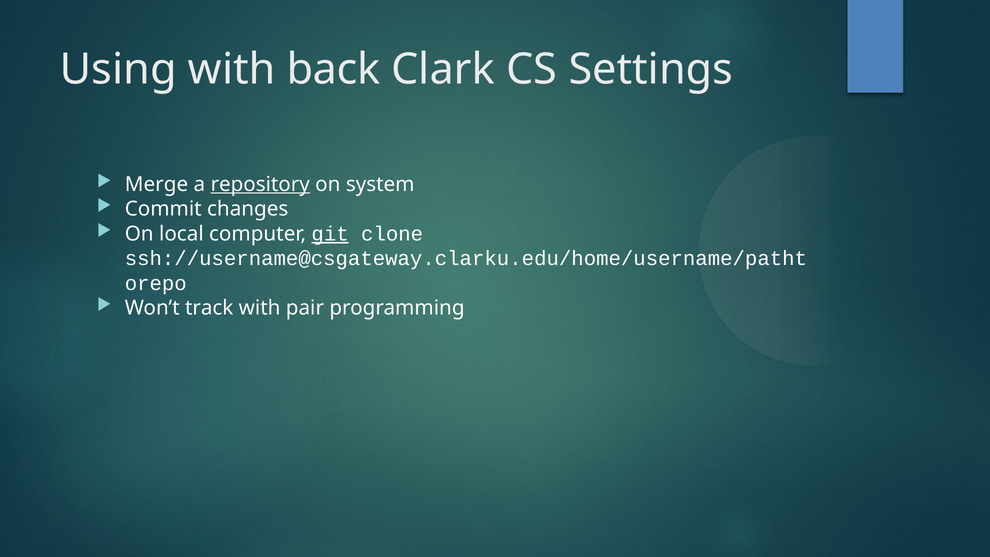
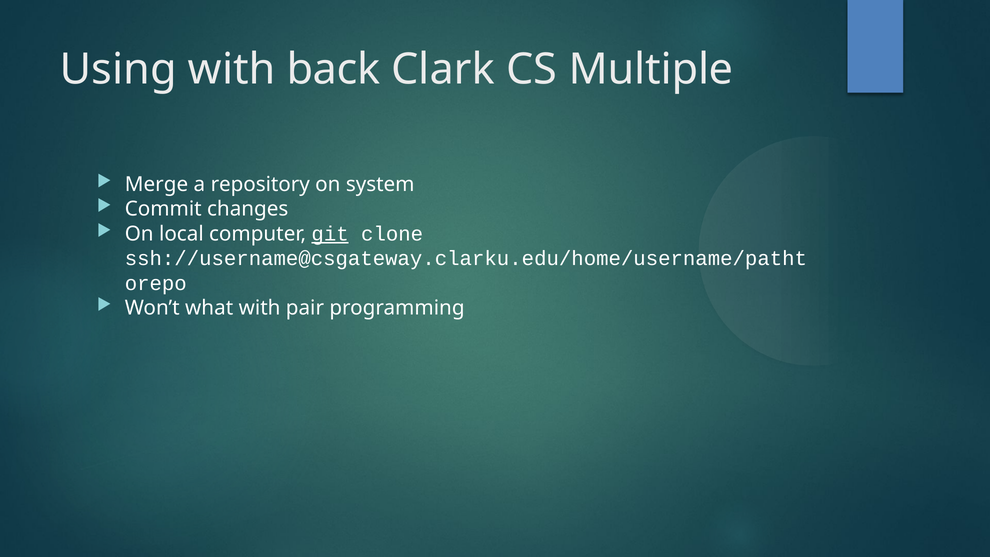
Settings: Settings -> Multiple
repository underline: present -> none
track: track -> what
